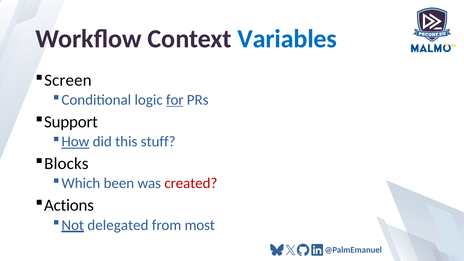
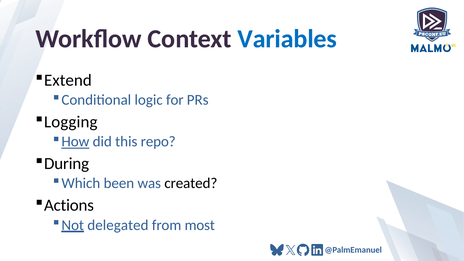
Screen: Screen -> Extend
for underline: present -> none
Support: Support -> Logging
stuff: stuff -> repo
Blocks: Blocks -> During
created colour: red -> black
